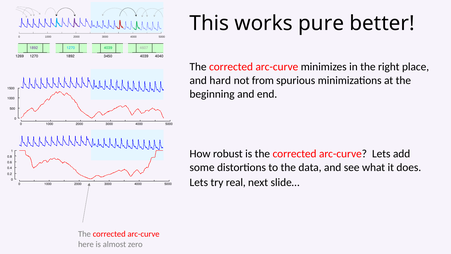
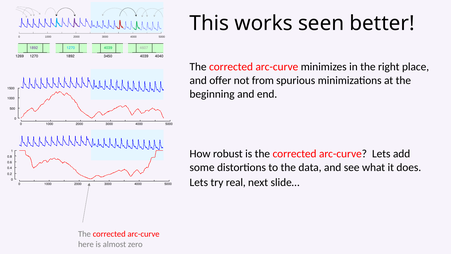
pure: pure -> seen
hard: hard -> offer
